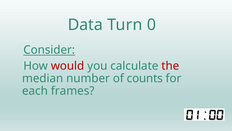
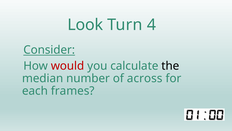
Data: Data -> Look
0: 0 -> 4
the colour: red -> black
counts: counts -> across
